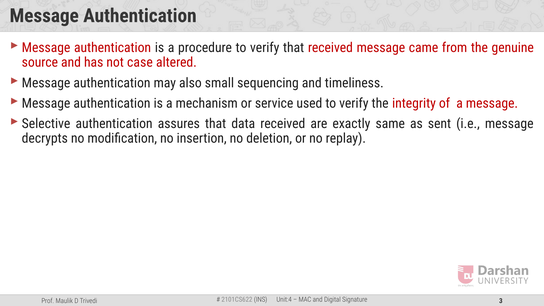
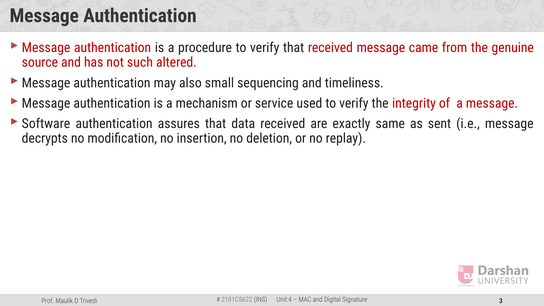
case: case -> such
Selective: Selective -> Software
